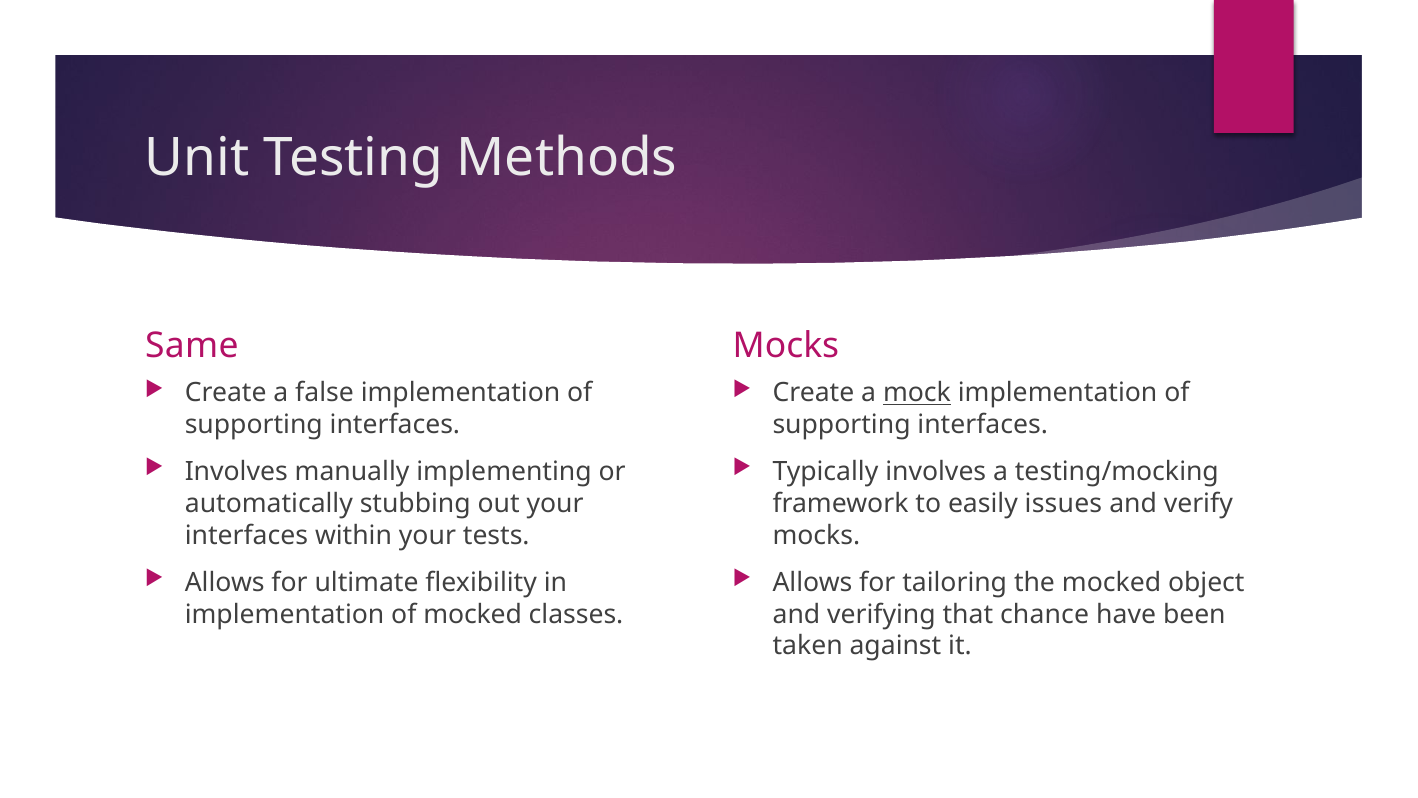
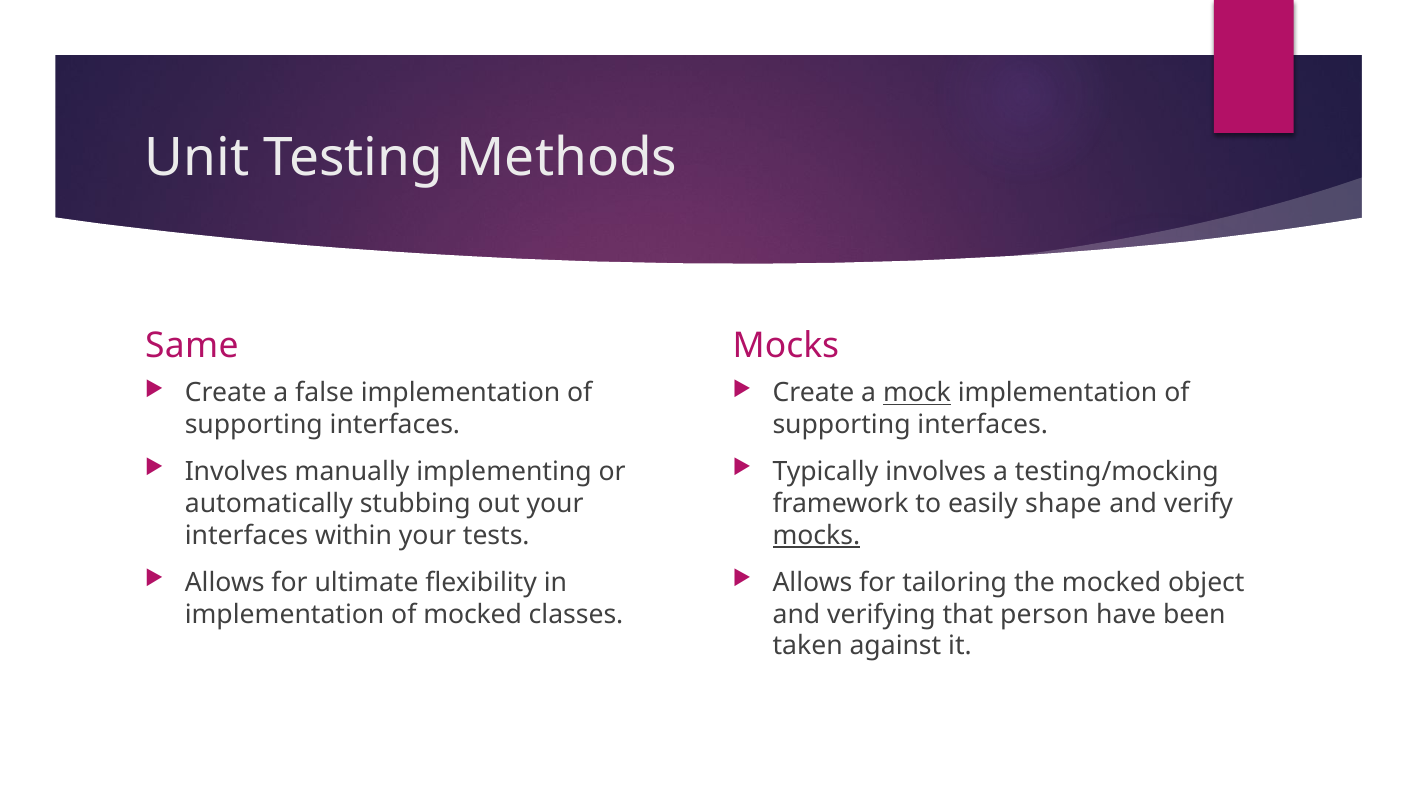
issues: issues -> shape
mocks at (816, 535) underline: none -> present
chance: chance -> person
